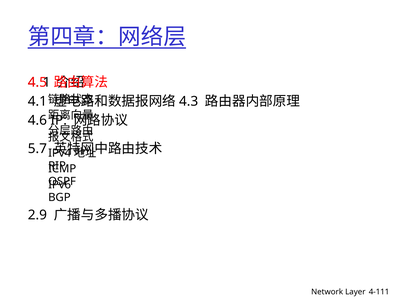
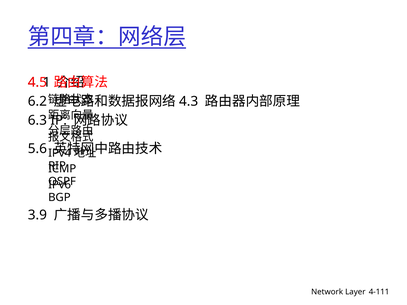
4.1: 4.1 -> 6.2
4.6: 4.6 -> 6.3
5.7: 5.7 -> 5.6
2.9: 2.9 -> 3.9
